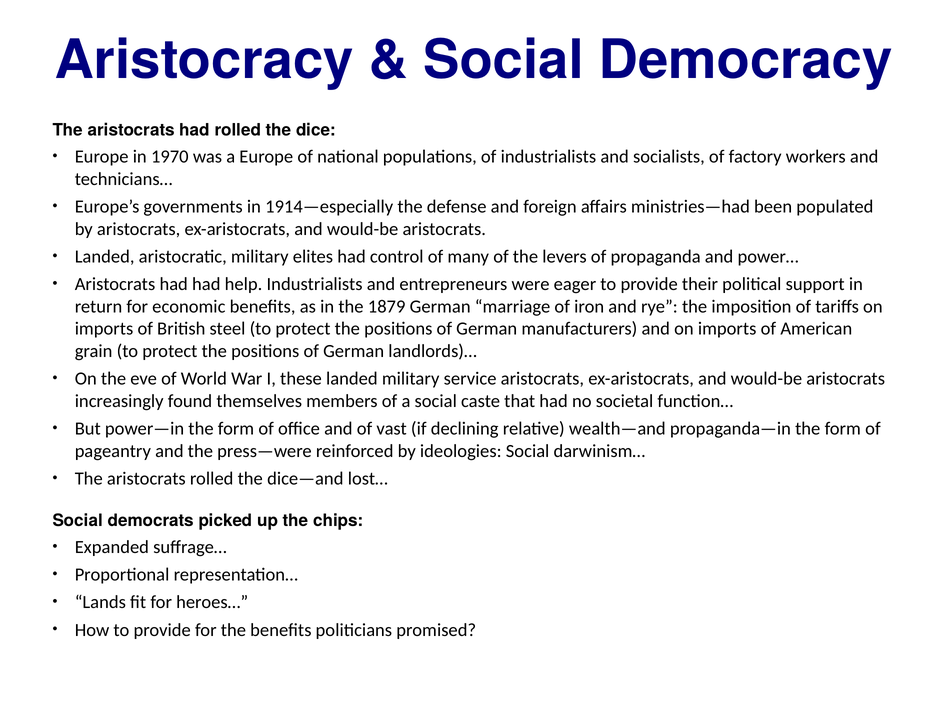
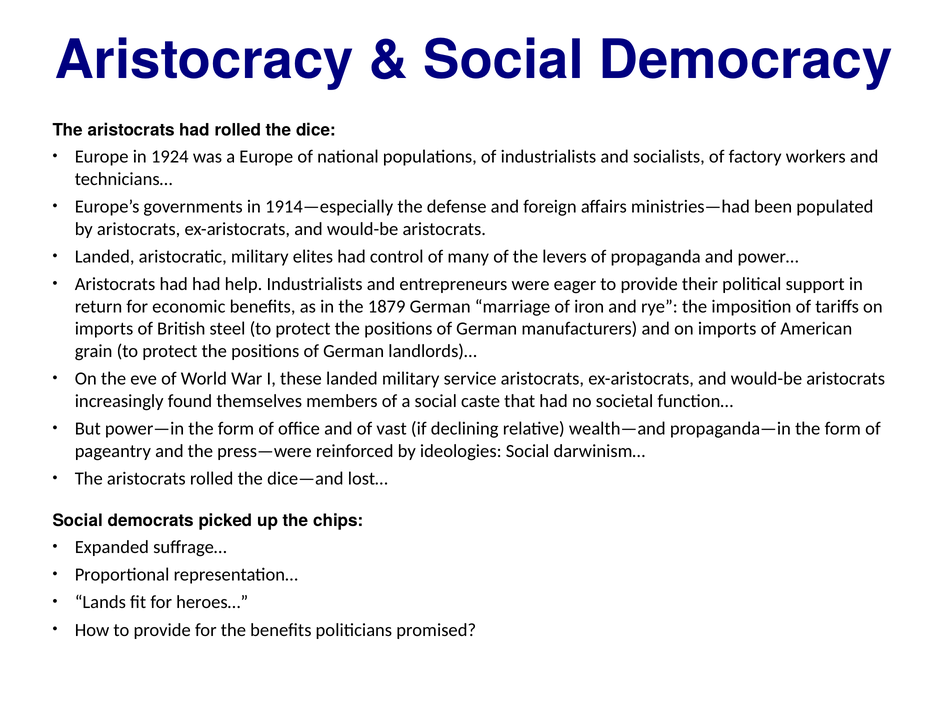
1970: 1970 -> 1924
